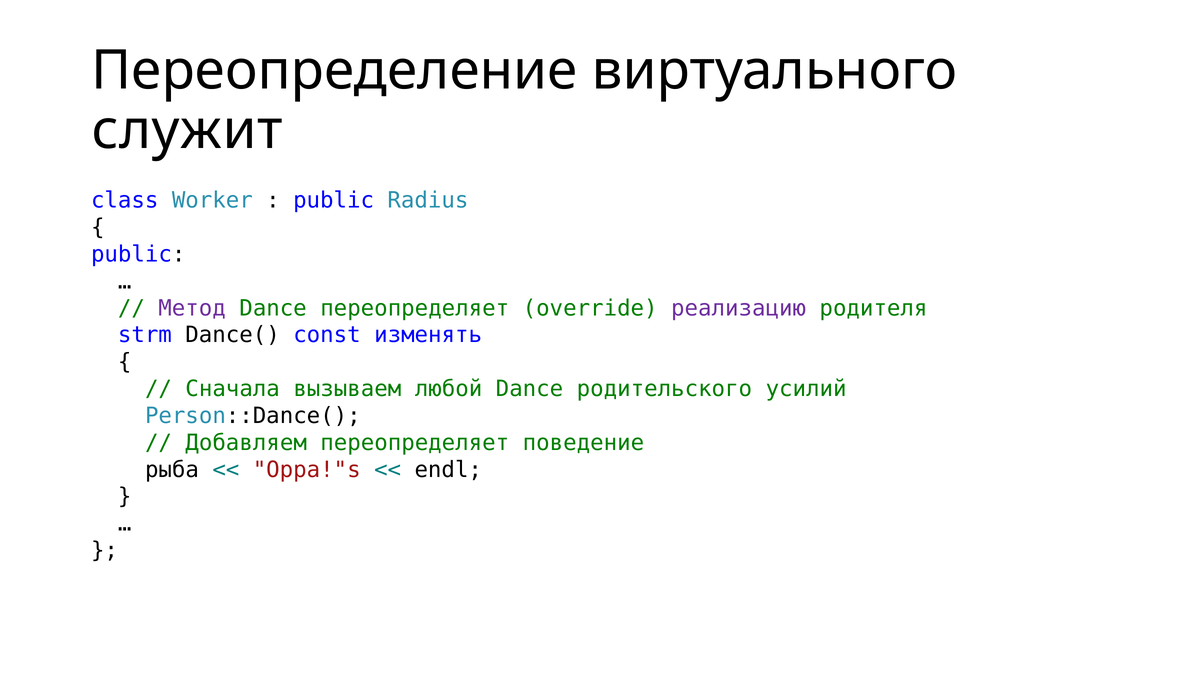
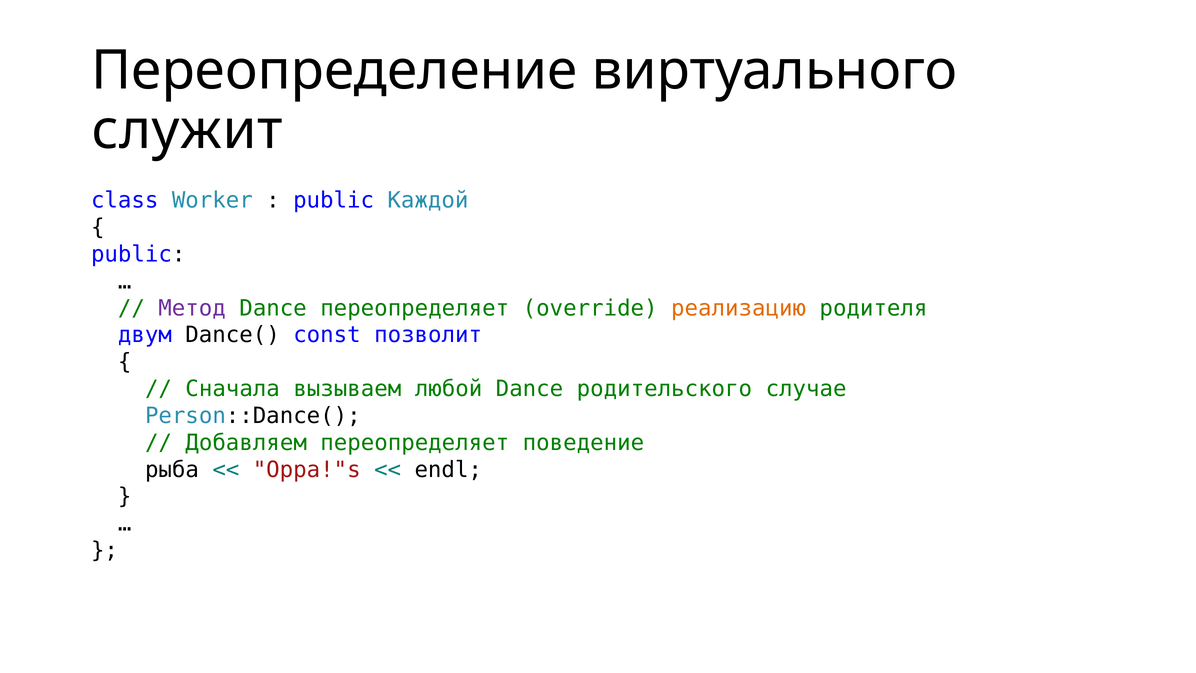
Radius: Radius -> Каждой
реализацию colour: purple -> orange
strm: strm -> двум
изменять: изменять -> позволит
усилий: усилий -> случае
